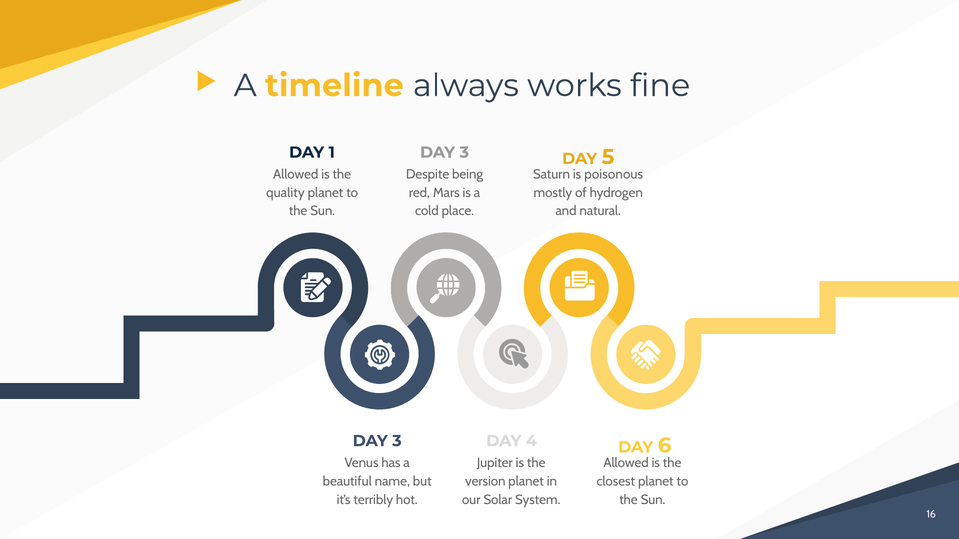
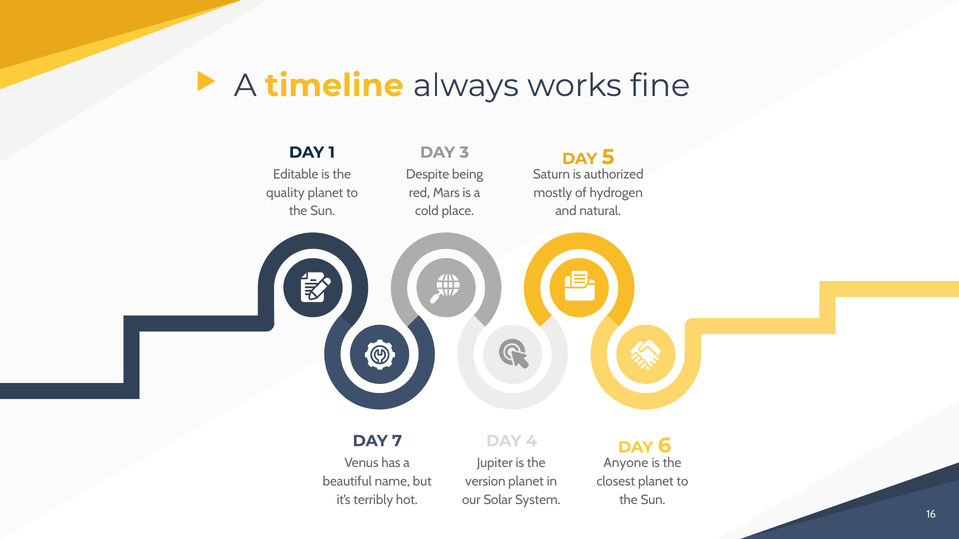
Allowed at (296, 174): Allowed -> Editable
poisonous: poisonous -> authorized
3 at (397, 441): 3 -> 7
Allowed at (626, 463): Allowed -> Anyone
